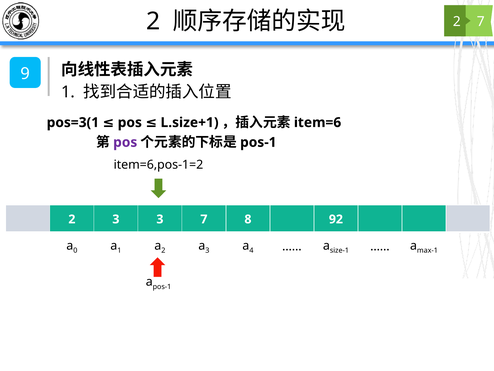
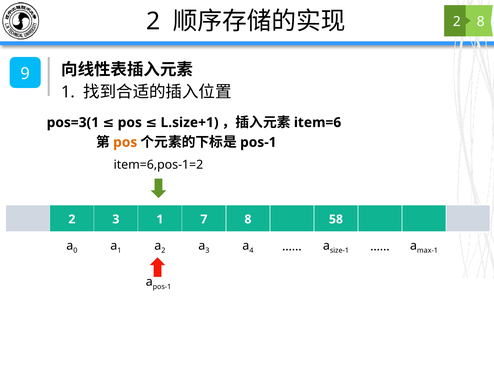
7 at (481, 22): 7 -> 8
pos at (125, 142) colour: purple -> orange
3 3: 3 -> 1
92: 92 -> 58
